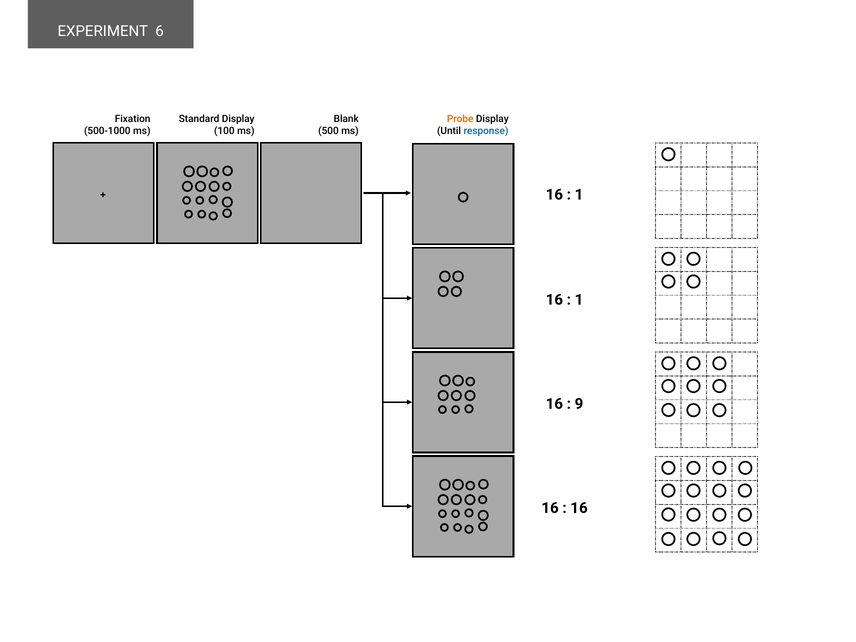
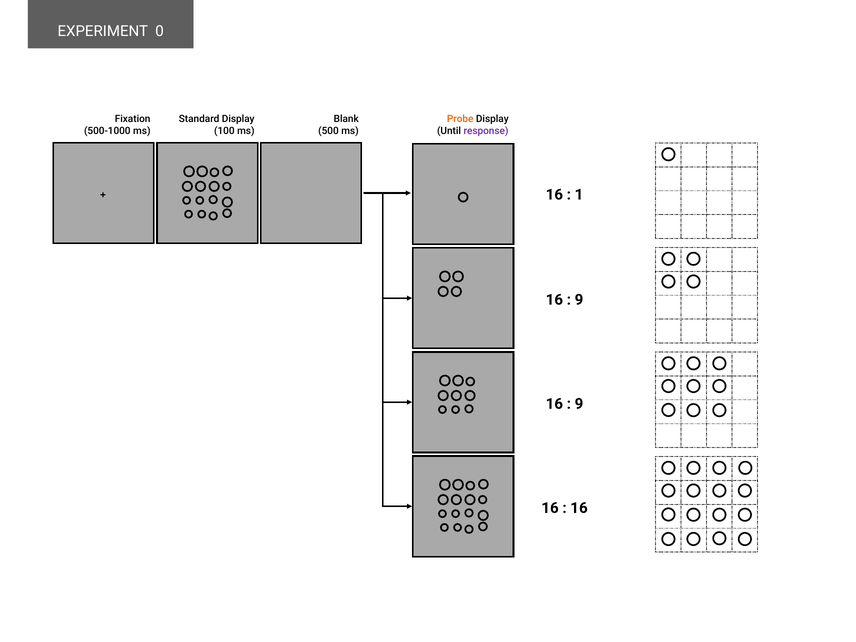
6: 6 -> 0
response colour: blue -> purple
1 at (579, 300): 1 -> 9
